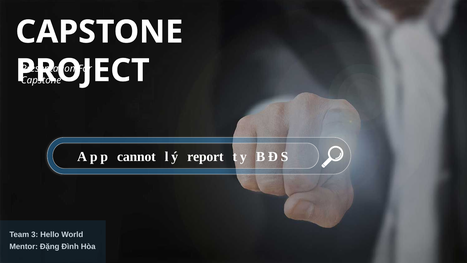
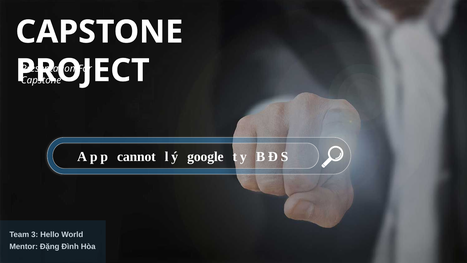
report: report -> google
